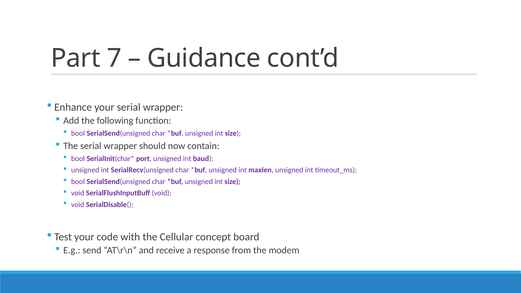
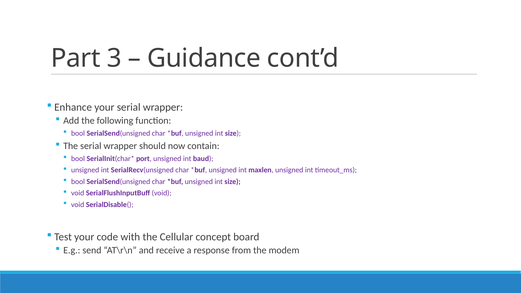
7: 7 -> 3
